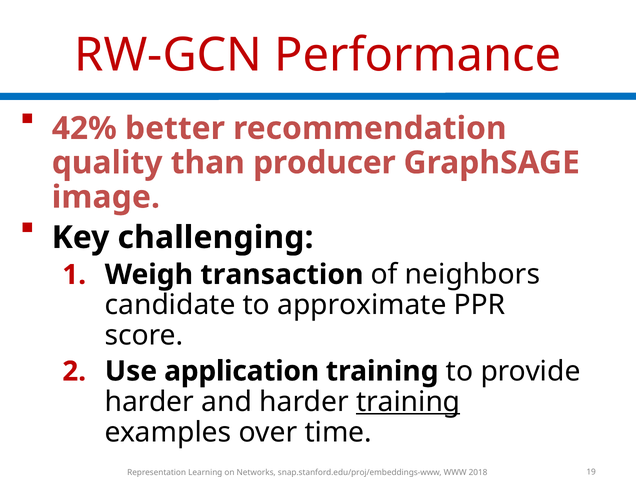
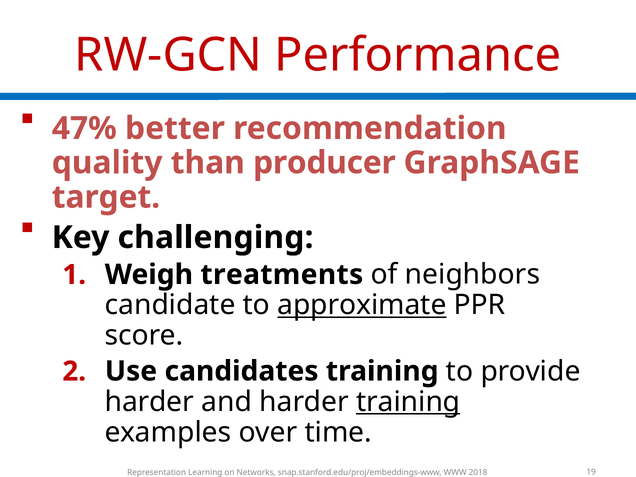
42%: 42% -> 47%
image: image -> target
transaction: transaction -> treatments
approximate underline: none -> present
application: application -> candidates
